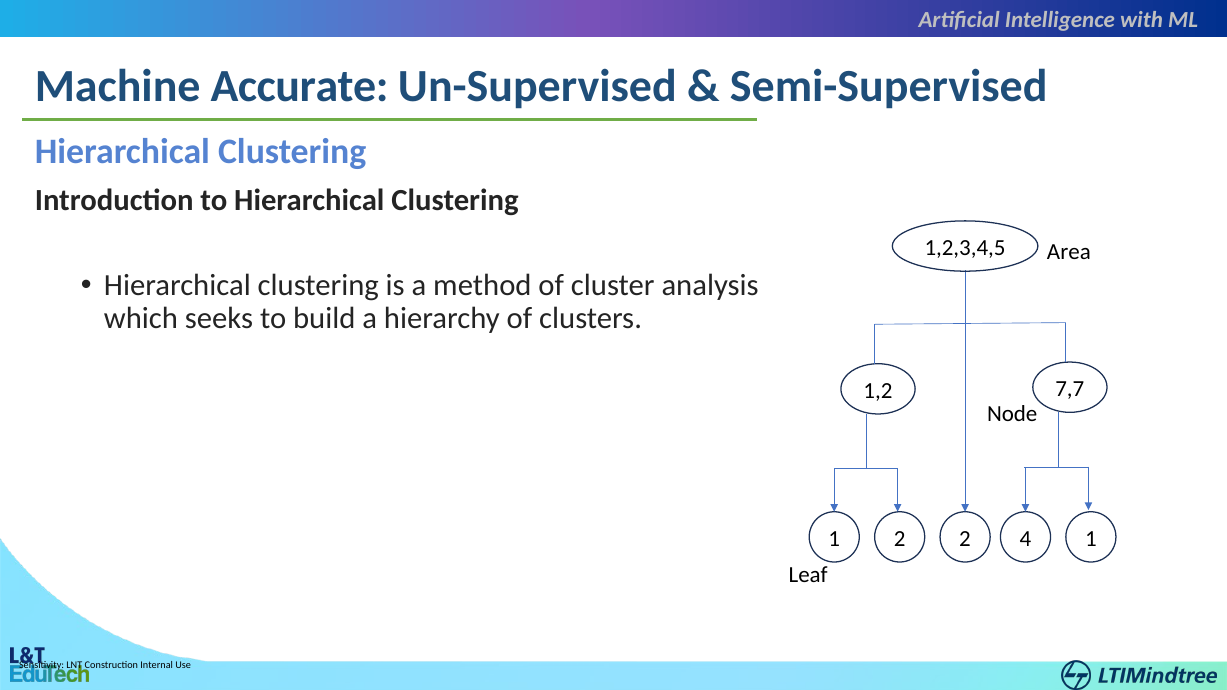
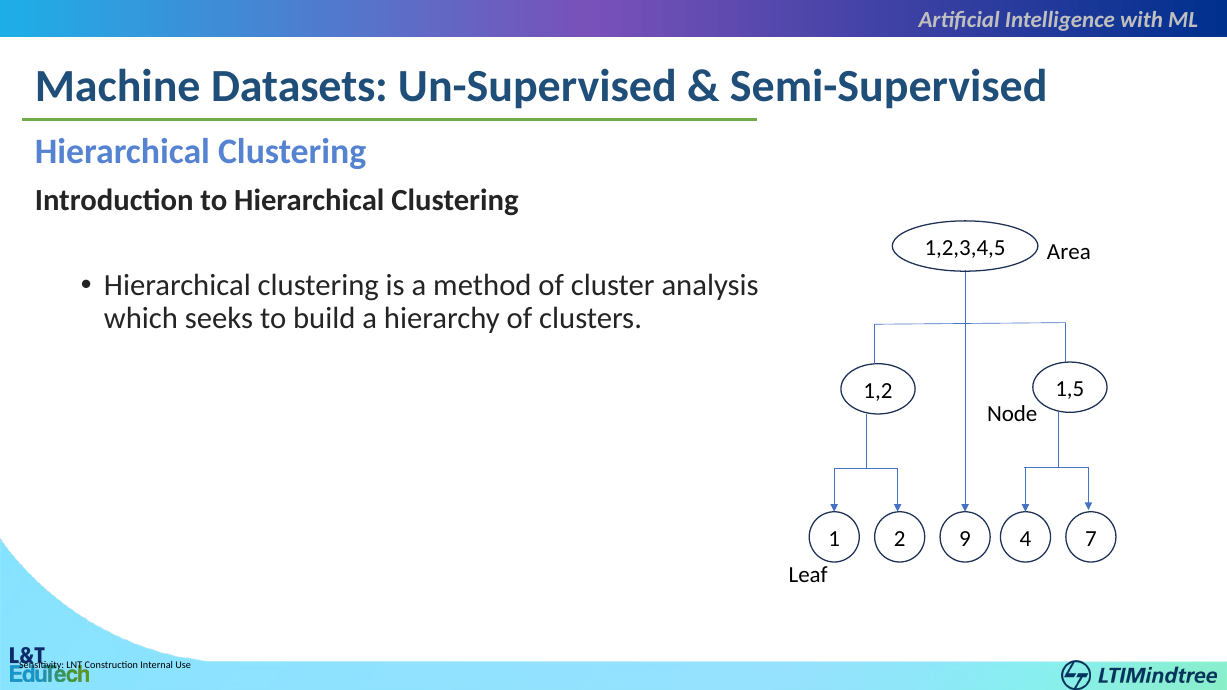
Accurate: Accurate -> Datasets
7,7: 7,7 -> 1,5
2 2: 2 -> 9
4 1: 1 -> 7
